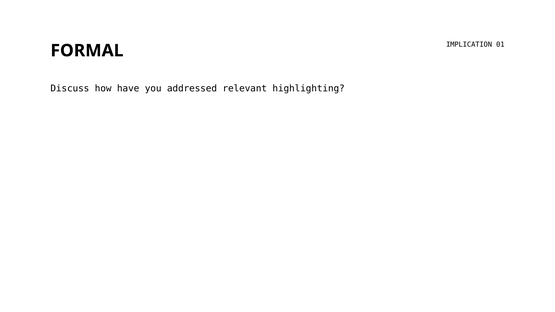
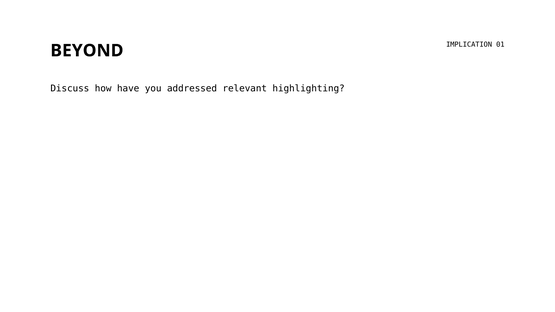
FORMAL: FORMAL -> BEYOND
